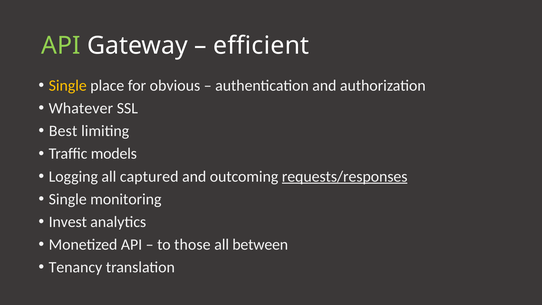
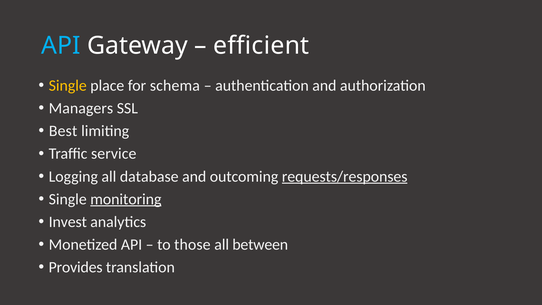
API at (61, 46) colour: light green -> light blue
obvious: obvious -> schema
Whatever: Whatever -> Managers
models: models -> service
captured: captured -> database
monitoring underline: none -> present
Tenancy: Tenancy -> Provides
